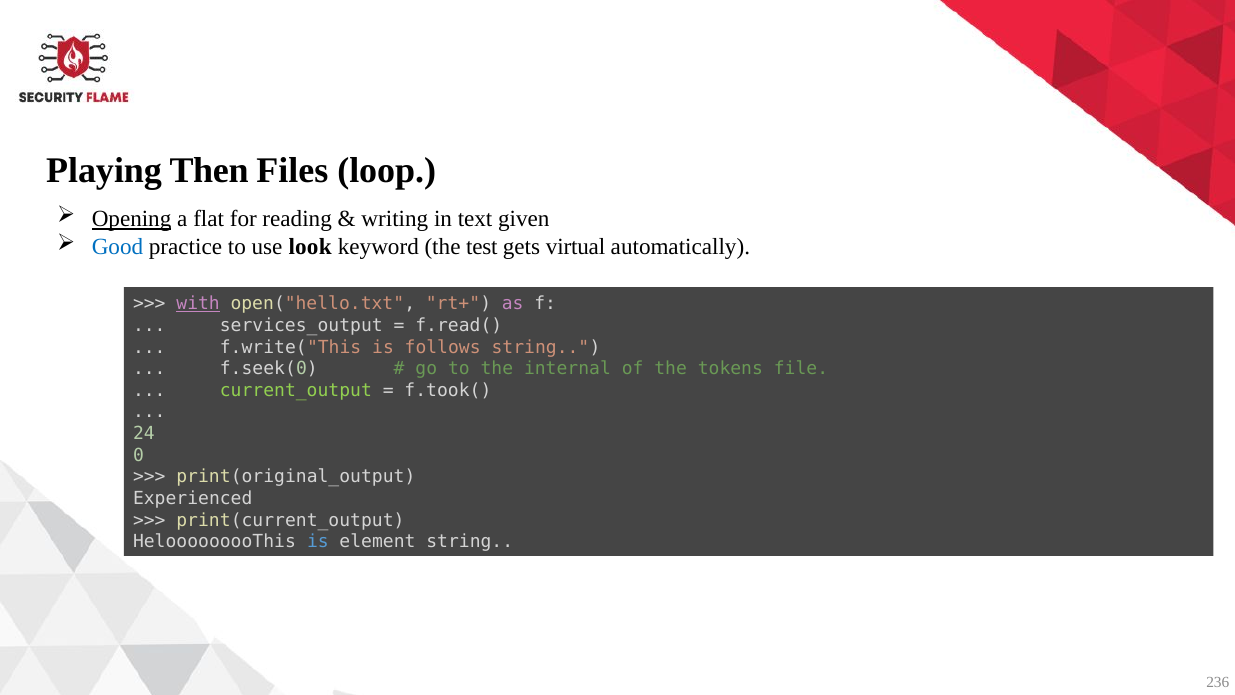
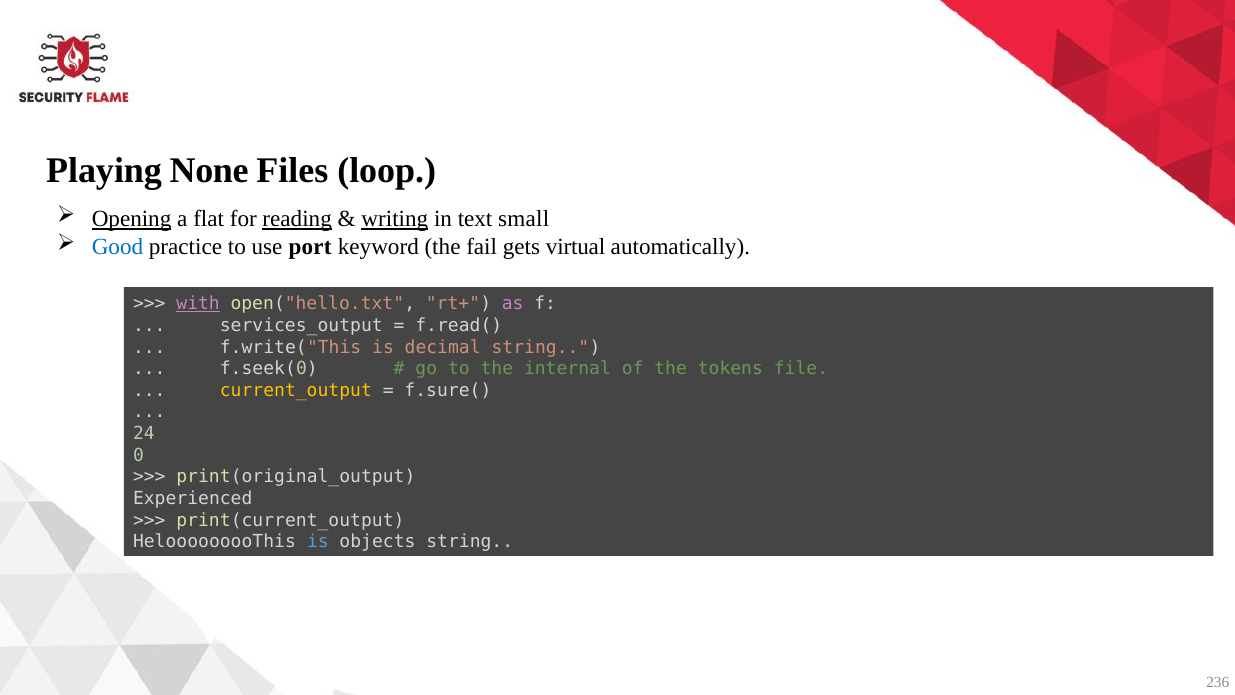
Then: Then -> None
reading underline: none -> present
writing underline: none -> present
given: given -> small
look: look -> port
test: test -> fail
follows: follows -> decimal
current_output colour: light green -> yellow
f.took(: f.took( -> f.sure(
element: element -> objects
